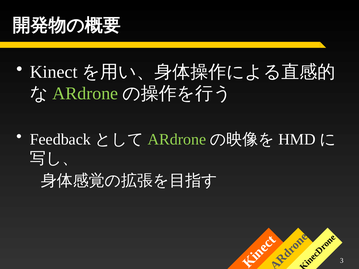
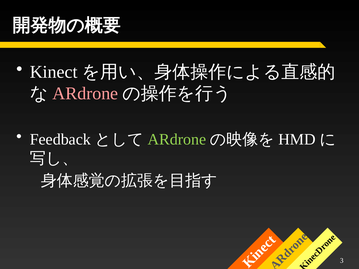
ARdrone at (85, 94) colour: light green -> pink
